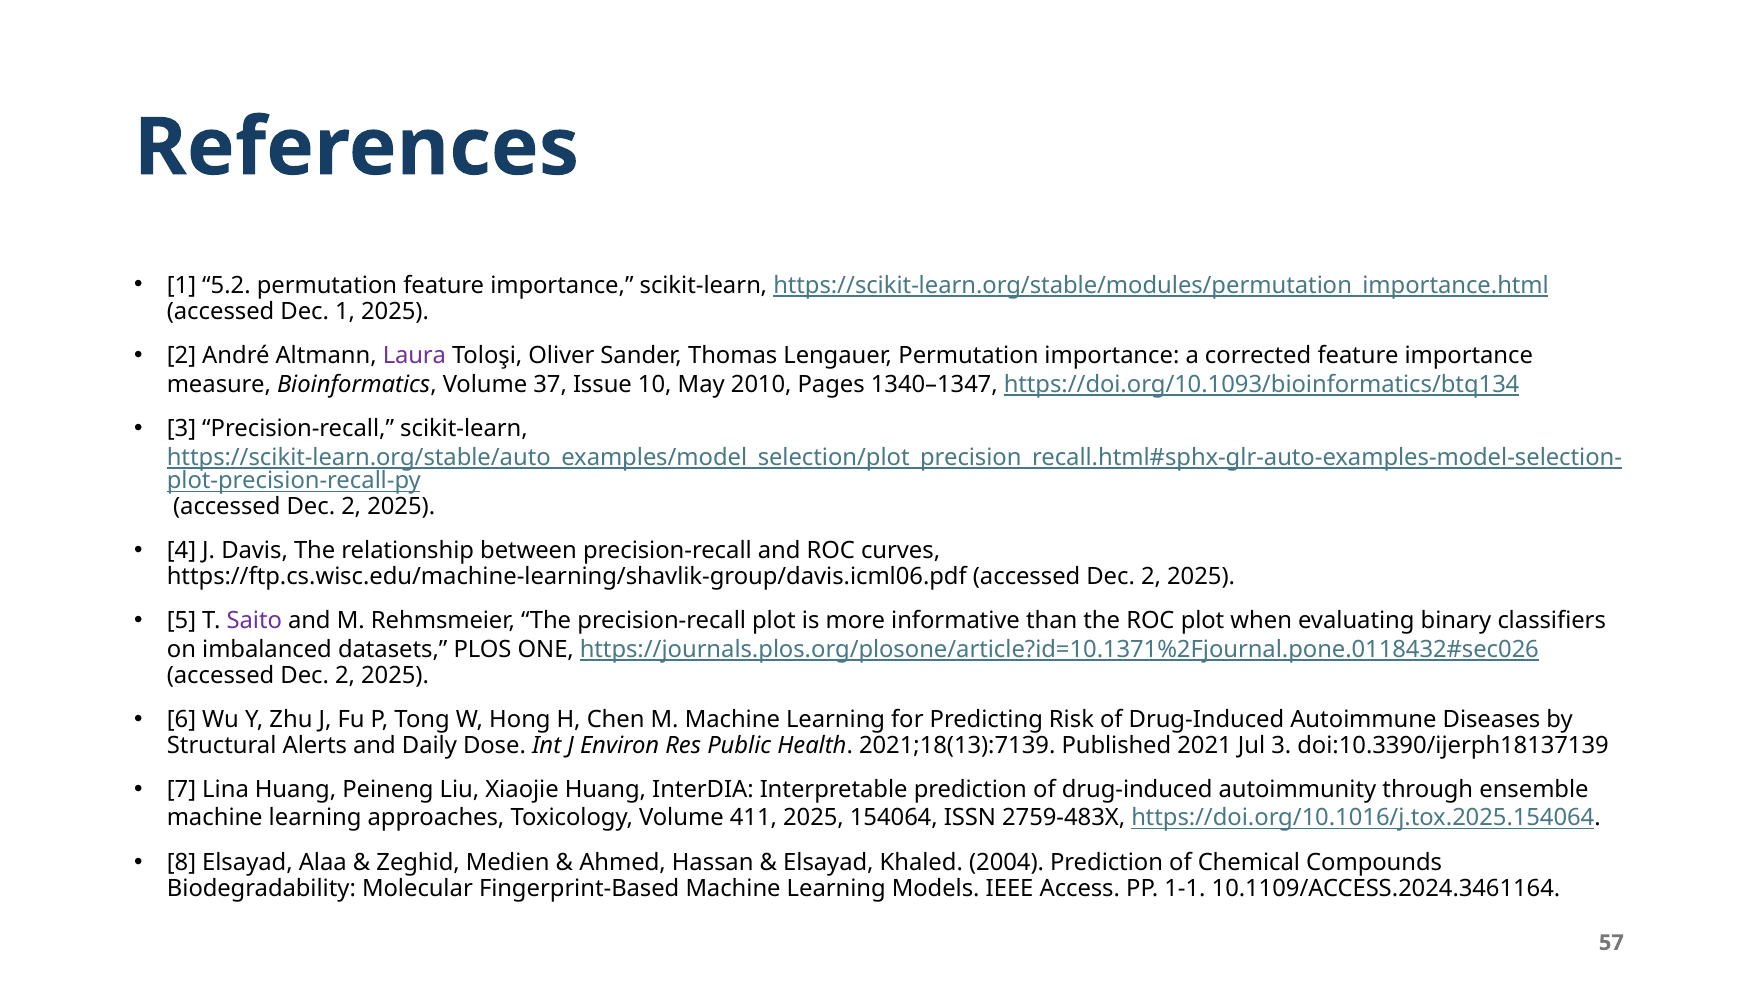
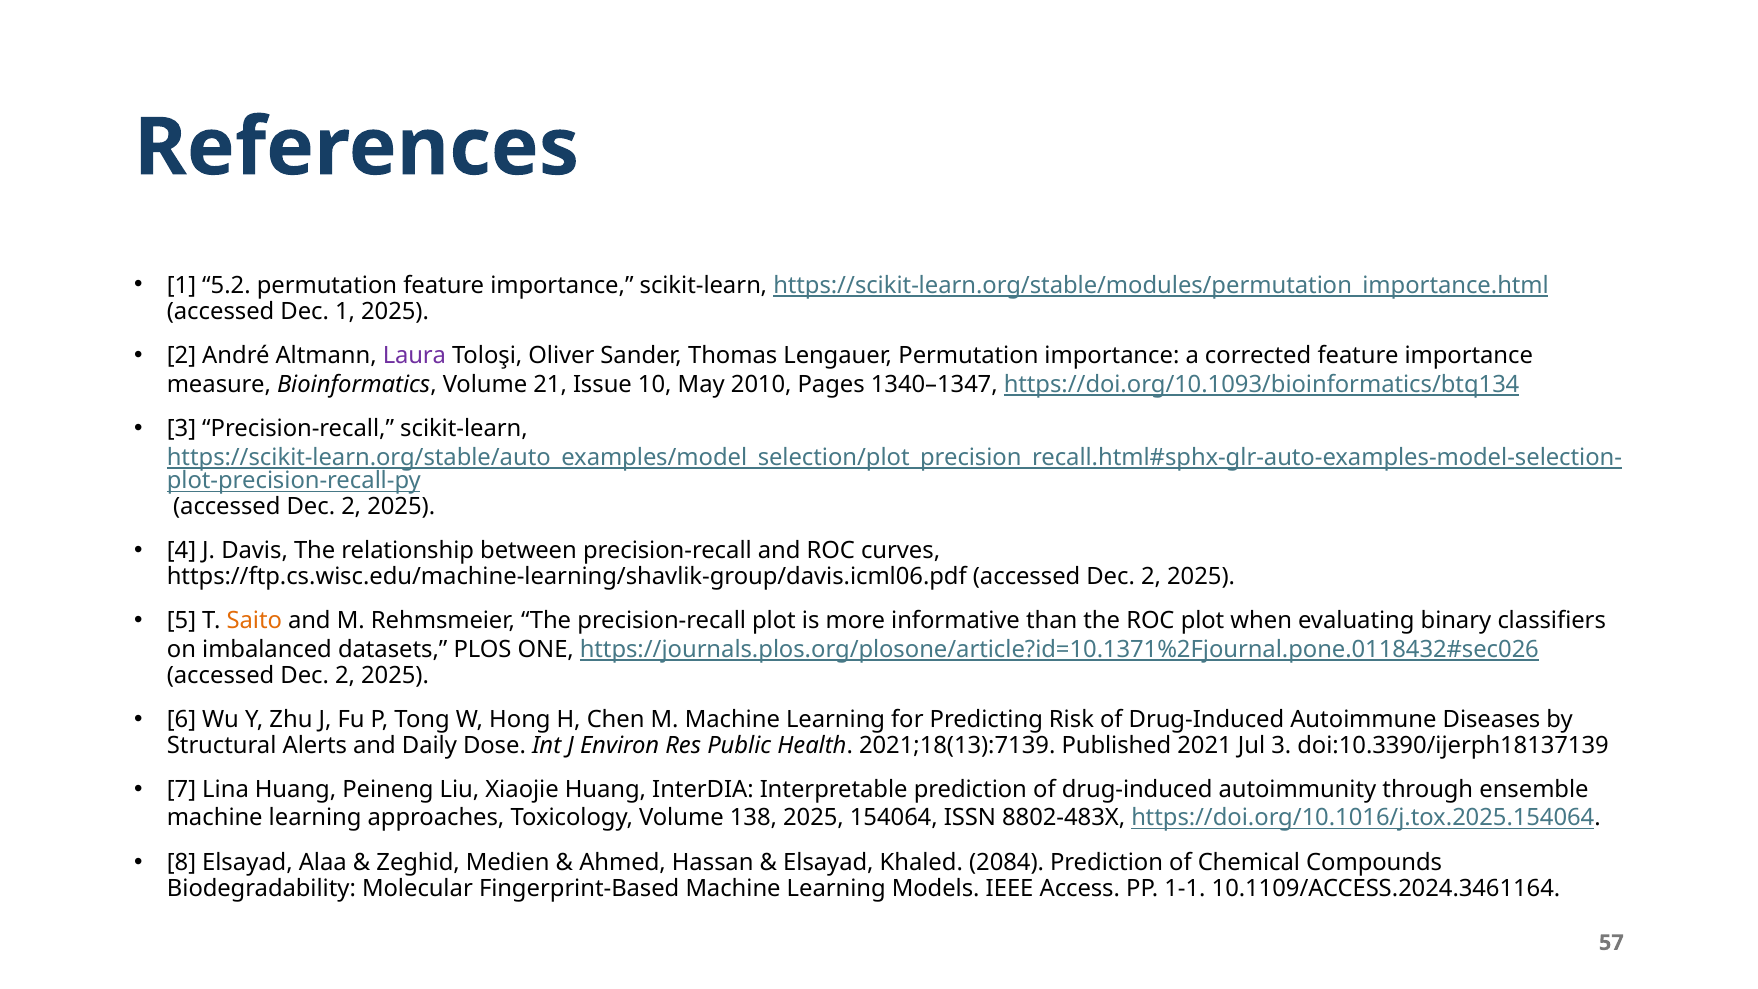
37: 37 -> 21
Saito colour: purple -> orange
411: 411 -> 138
2759-483X: 2759-483X -> 8802-483X
2004: 2004 -> 2084
